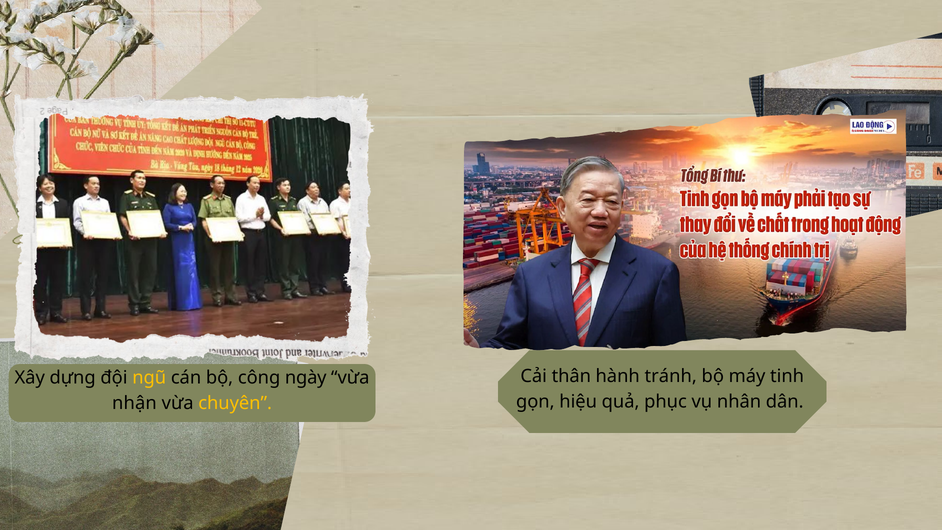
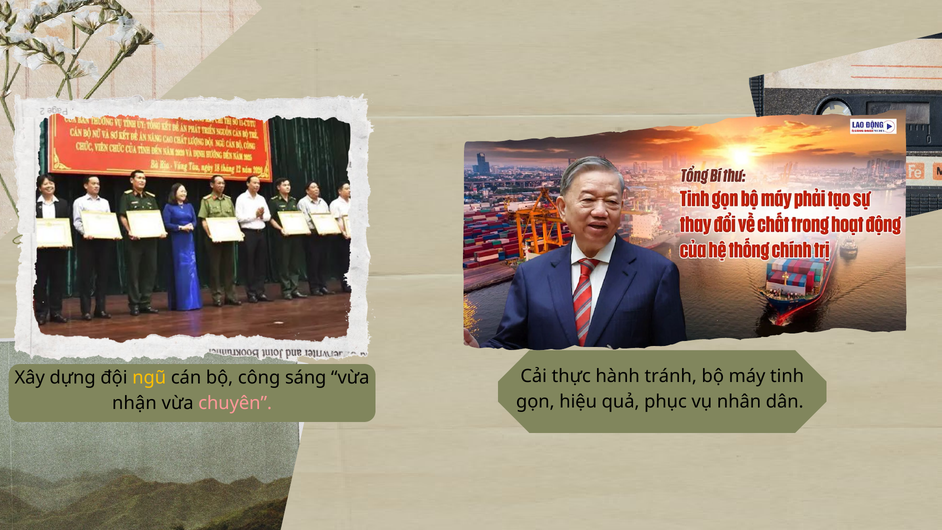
thân: thân -> thực
ngày: ngày -> sáng
chuyên colour: yellow -> pink
